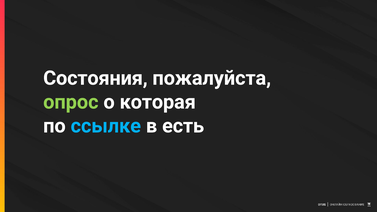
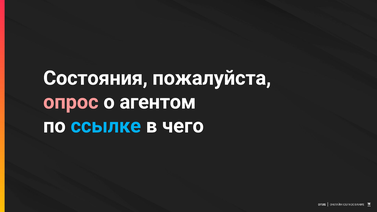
опрос colour: light green -> pink
которая: которая -> агентом
есть: есть -> чего
